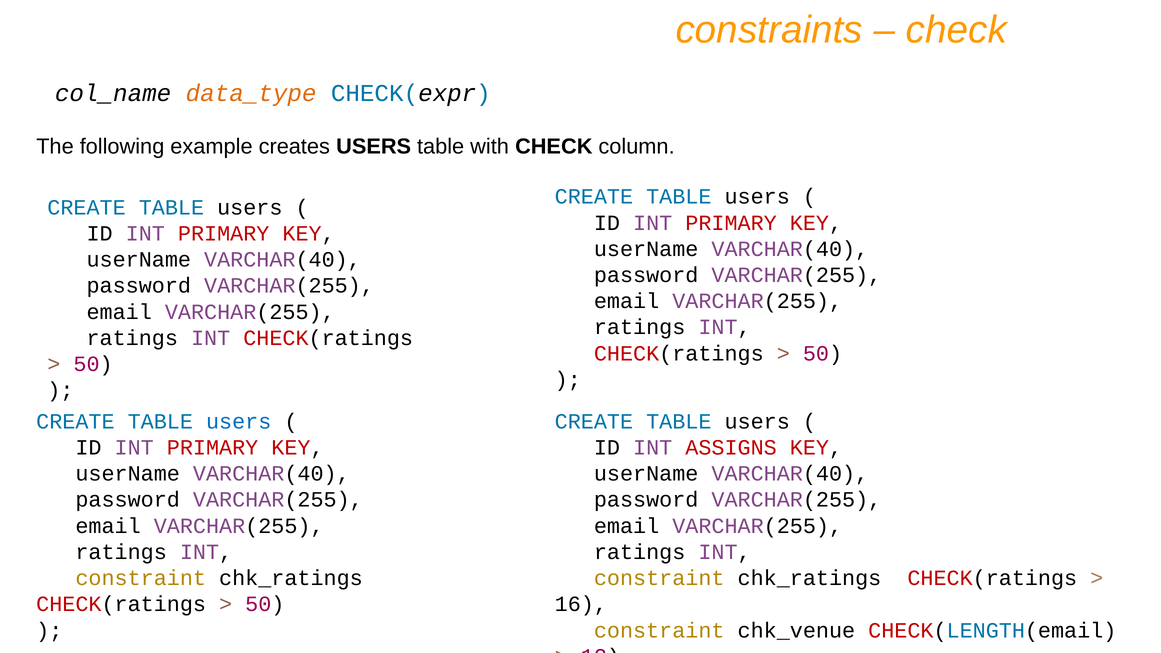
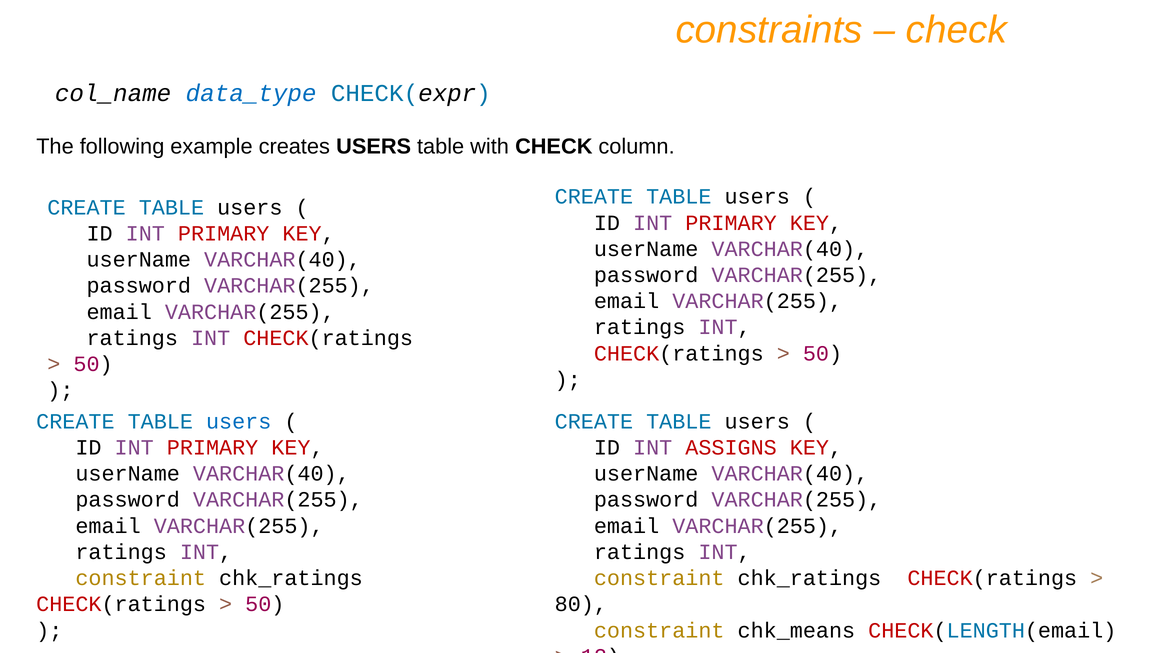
data_type colour: orange -> blue
16: 16 -> 80
chk_venue: chk_venue -> chk_means
